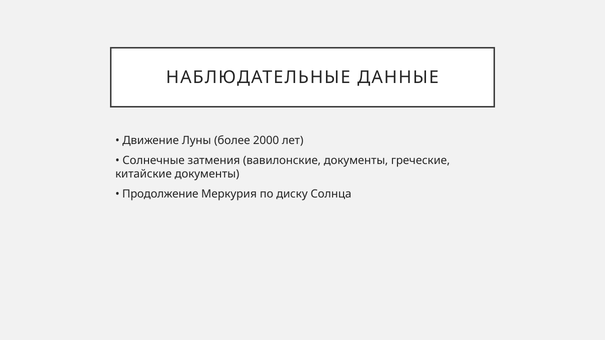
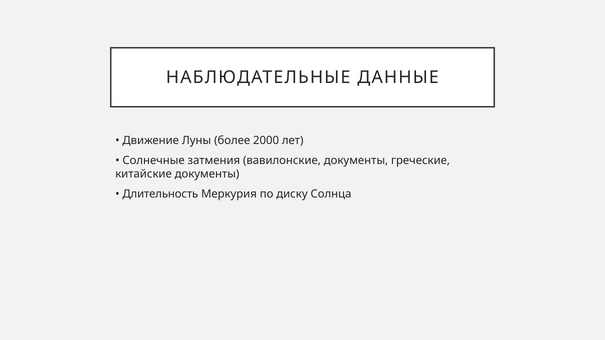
Продолжение: Продолжение -> Длительность
